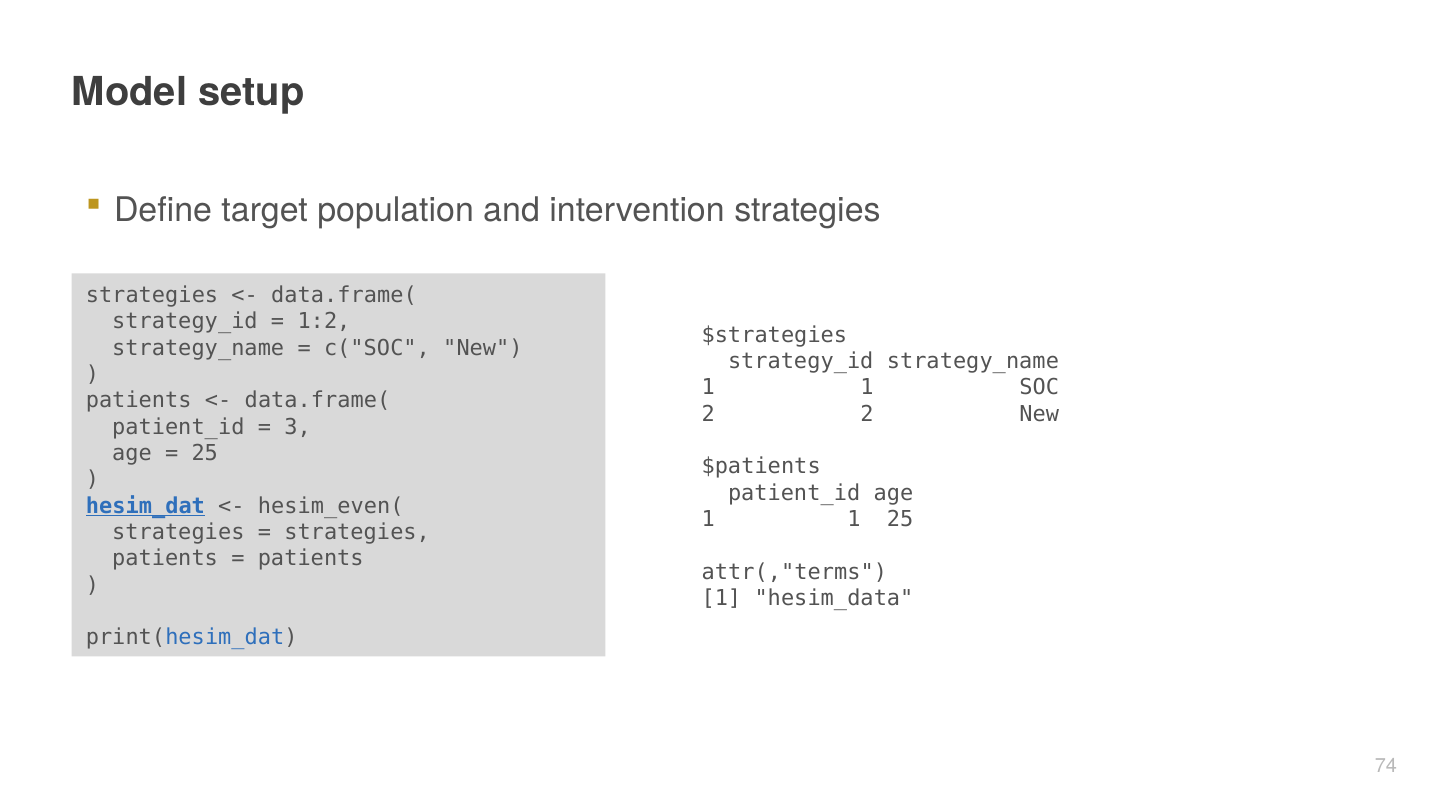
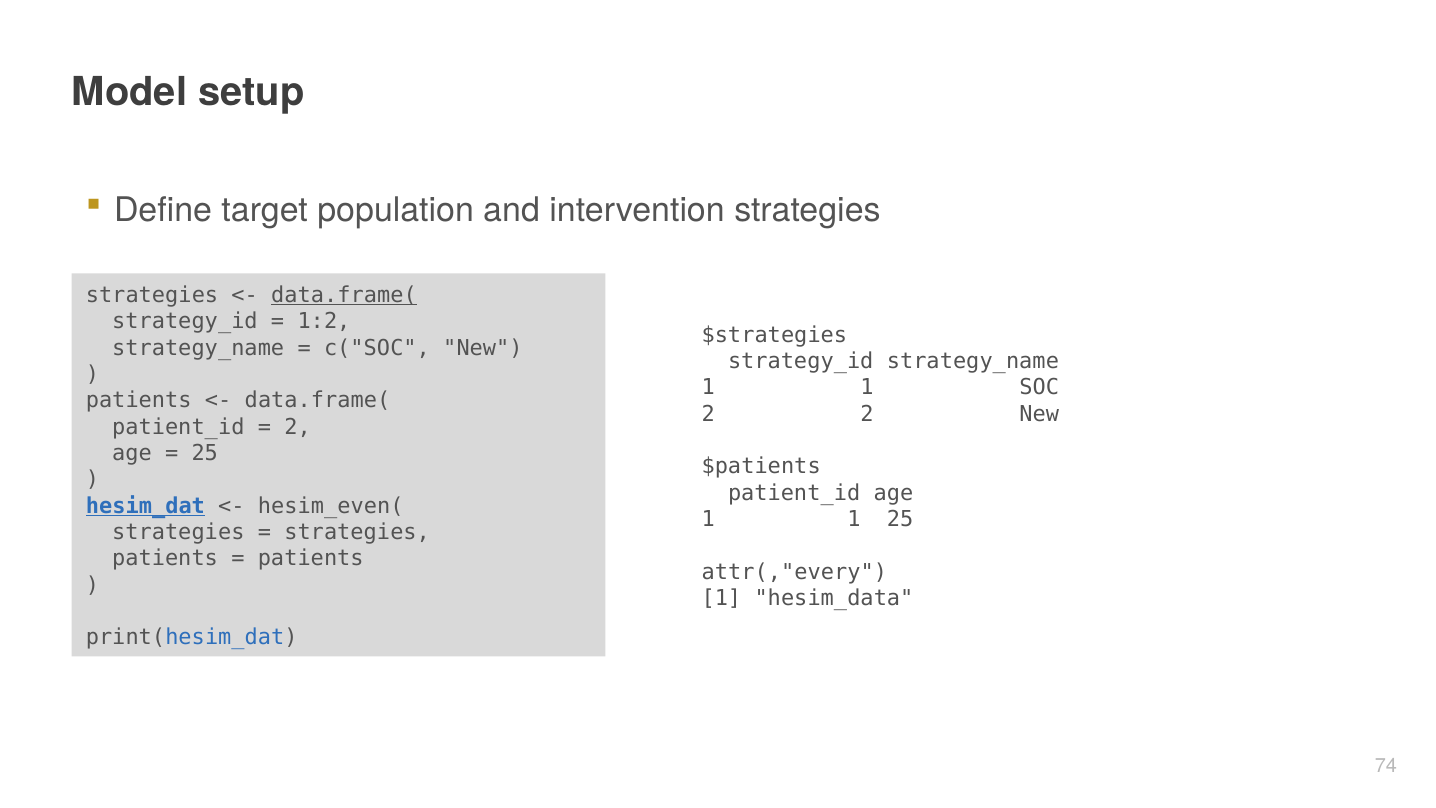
data.frame( at (344, 295) underline: none -> present
3 at (298, 427): 3 -> 2
attr(,"terms: attr(,"terms -> attr(,"every
